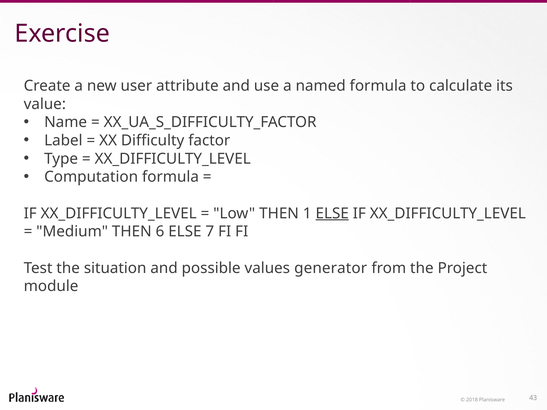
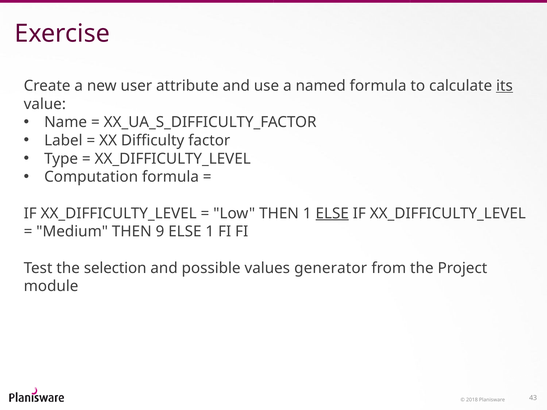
its underline: none -> present
6: 6 -> 9
ELSE 7: 7 -> 1
situation: situation -> selection
